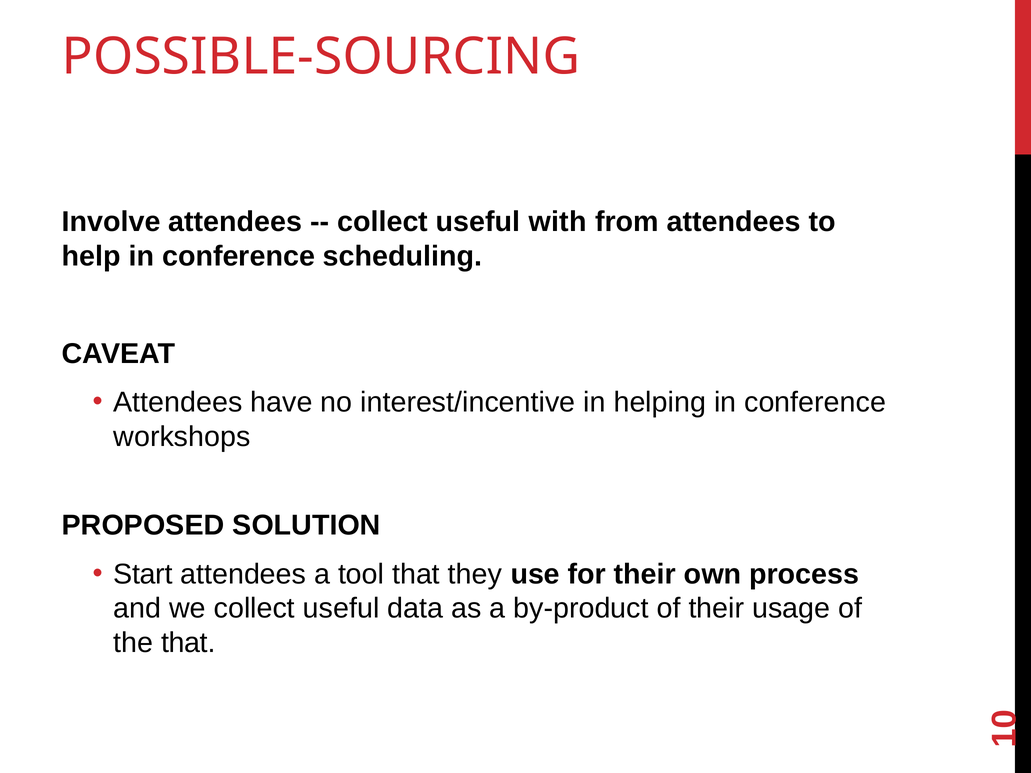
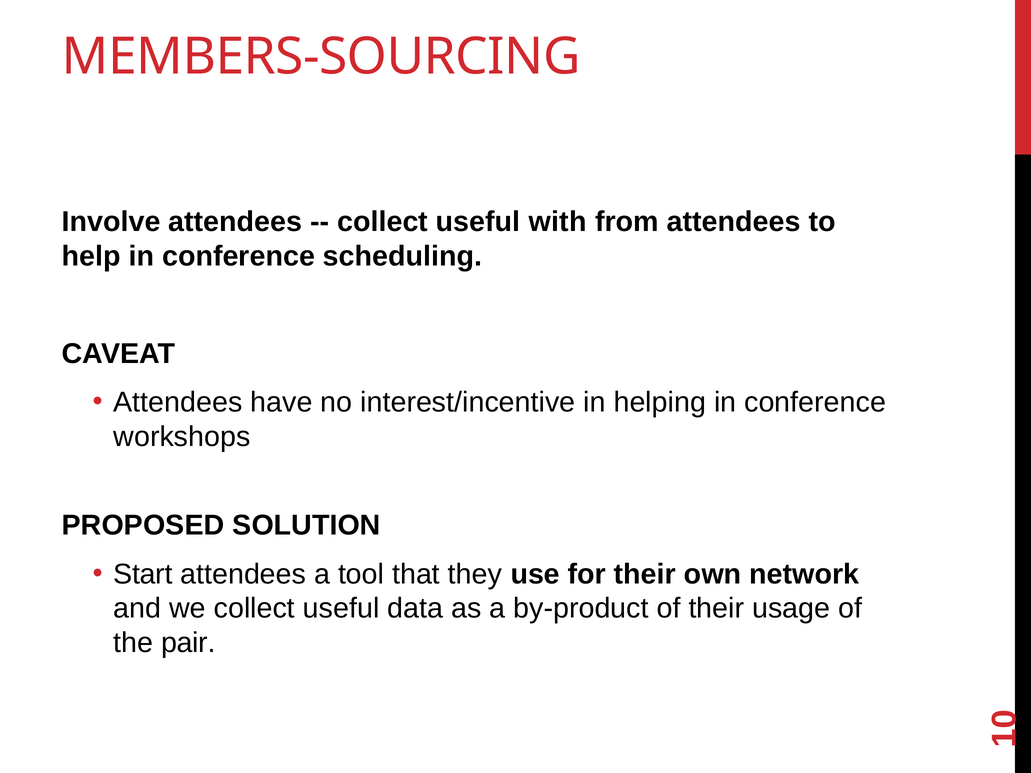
POSSIBLE-SOURCING: POSSIBLE-SOURCING -> MEMBERS-SOURCING
process: process -> network
the that: that -> pair
